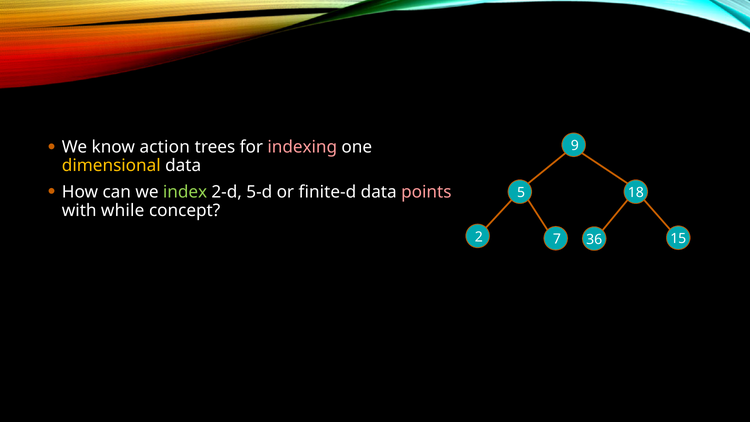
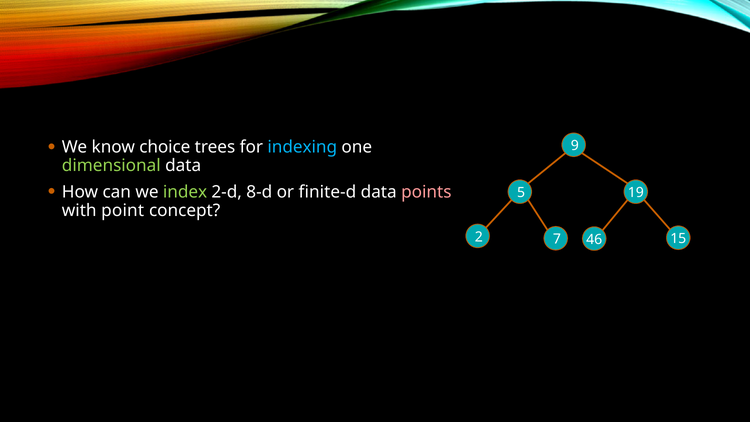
action: action -> choice
indexing colour: pink -> light blue
dimensional colour: yellow -> light green
5-d: 5-d -> 8-d
18: 18 -> 19
while: while -> point
36: 36 -> 46
